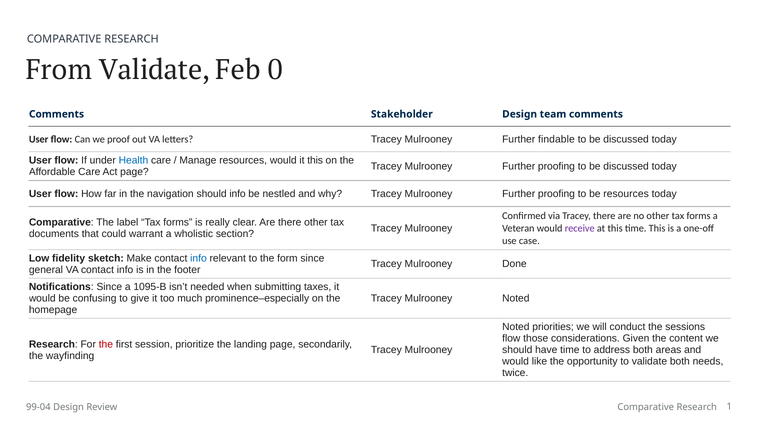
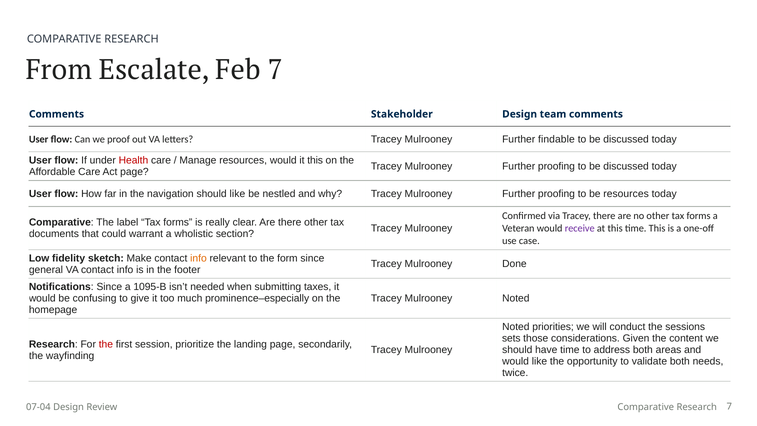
From Validate: Validate -> Escalate
Feb 0: 0 -> 7
Health colour: blue -> red
should info: info -> like
info at (198, 258) colour: blue -> orange
flow at (511, 338): flow -> sets
99-04: 99-04 -> 07-04
Research 1: 1 -> 7
